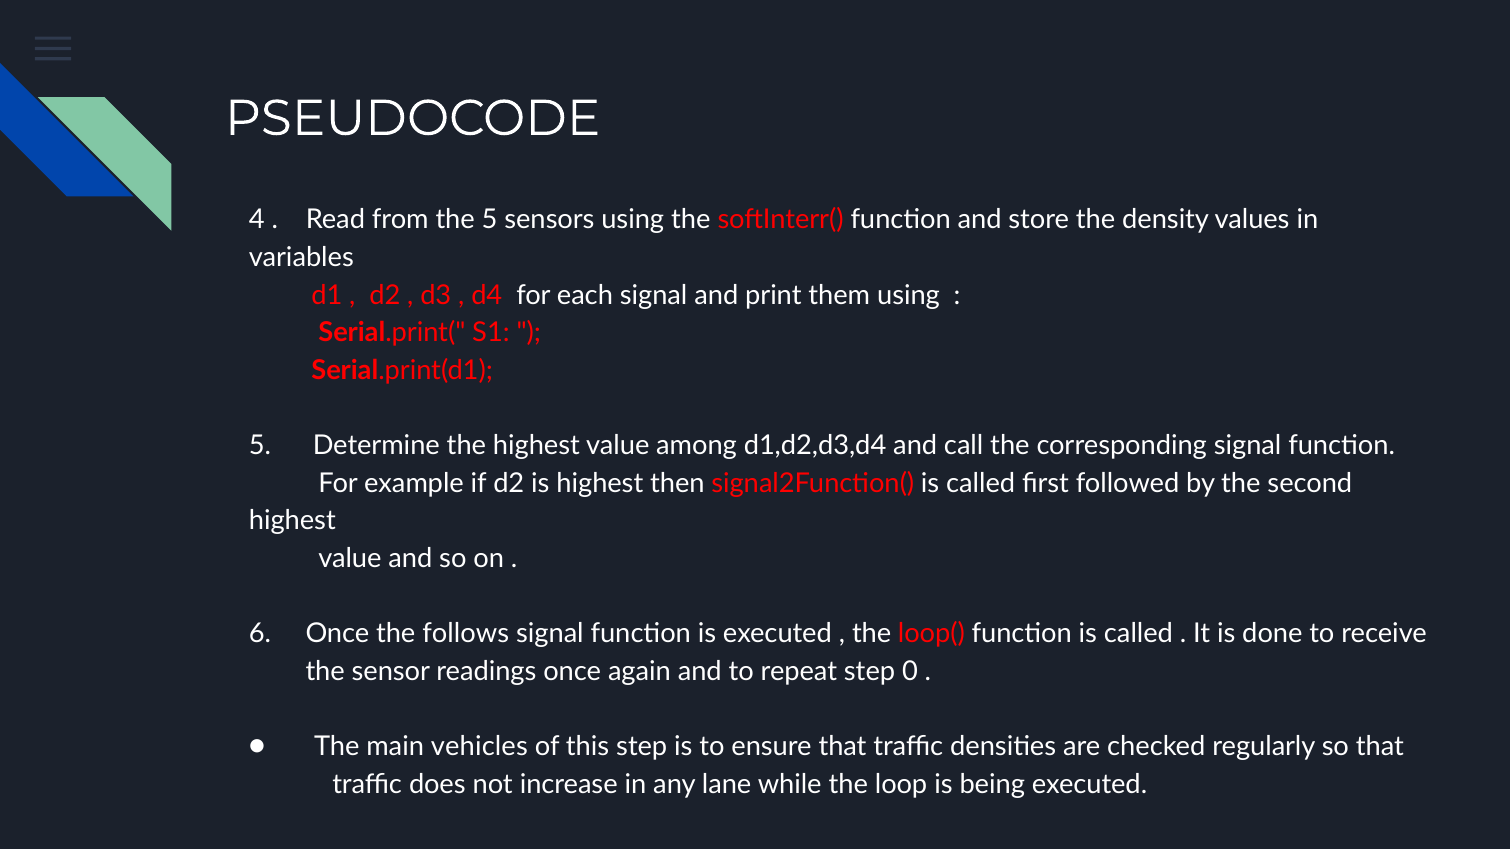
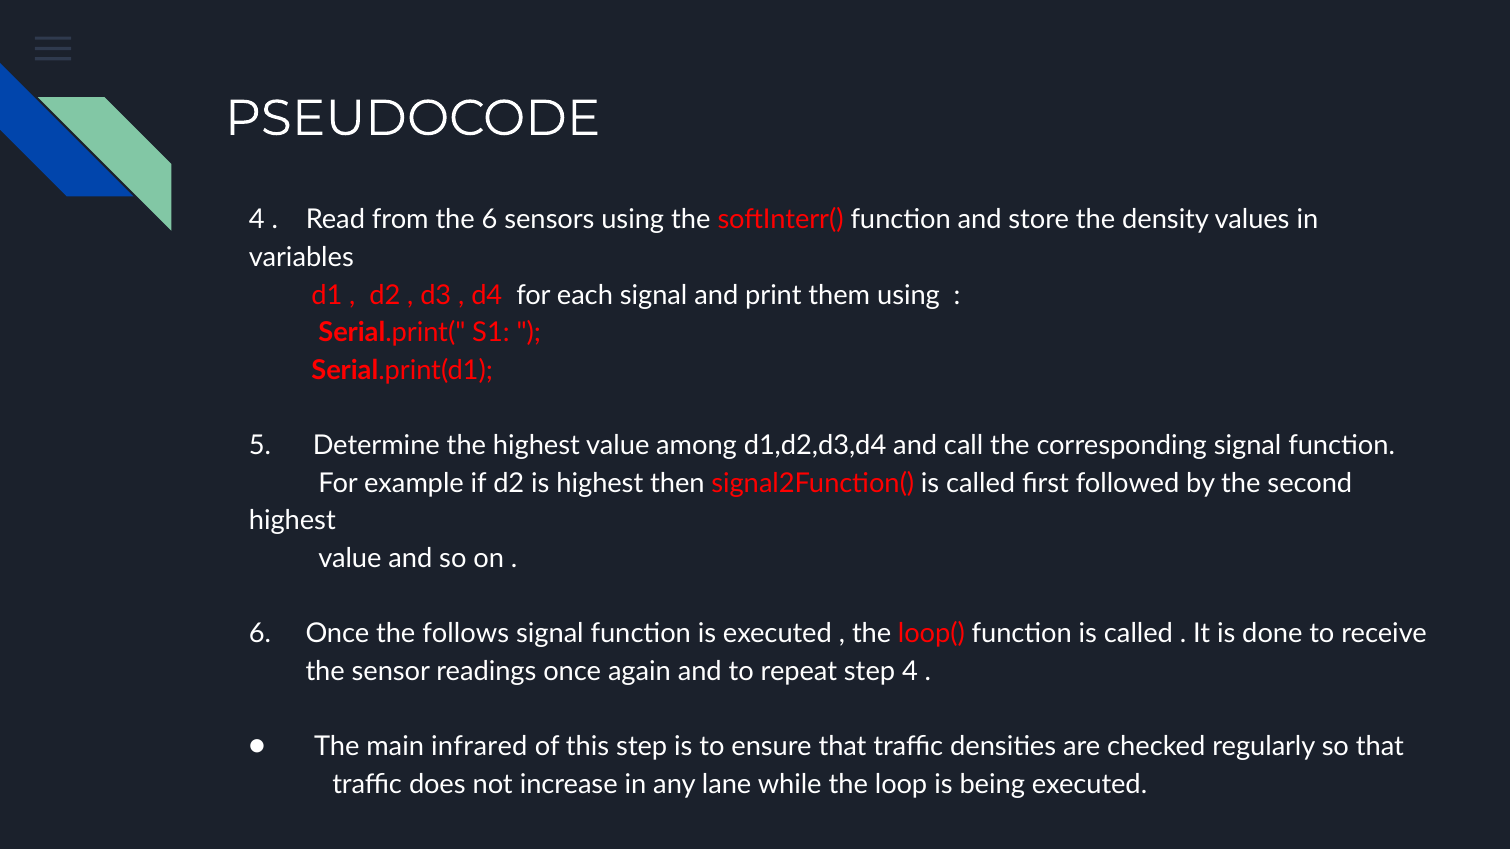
the 5: 5 -> 6
step 0: 0 -> 4
vehicles: vehicles -> infrared
